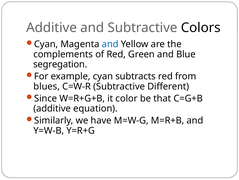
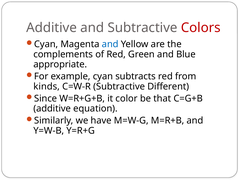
Colors colour: black -> red
segregation: segregation -> appropriate
blues: blues -> kinds
